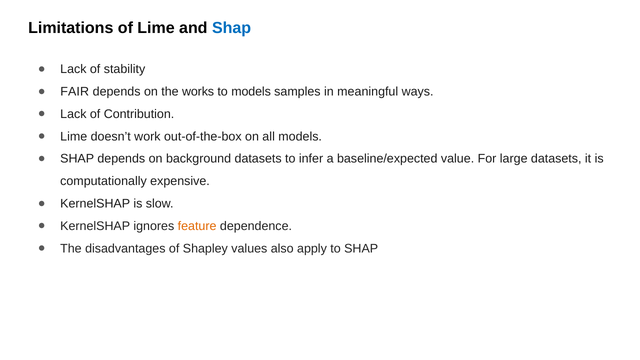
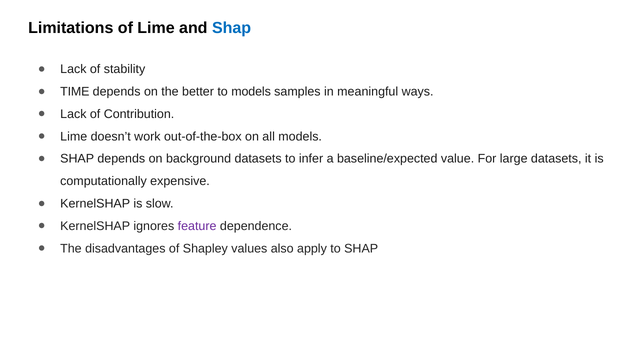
FAIR: FAIR -> TIME
works: works -> better
feature colour: orange -> purple
